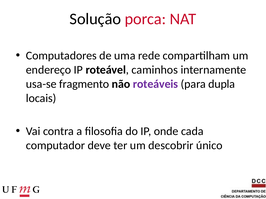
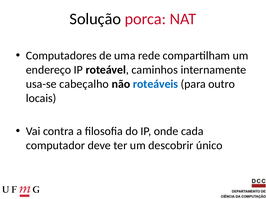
fragmento: fragmento -> cabeçalho
roteáveis colour: purple -> blue
dupla: dupla -> outro
